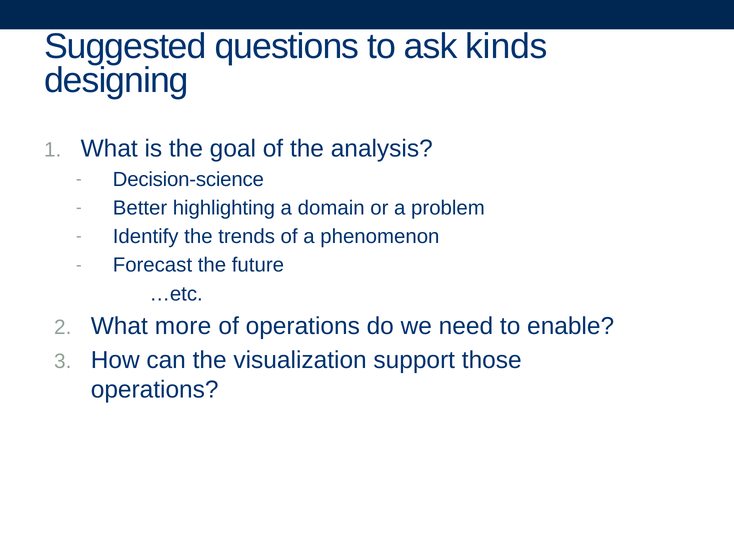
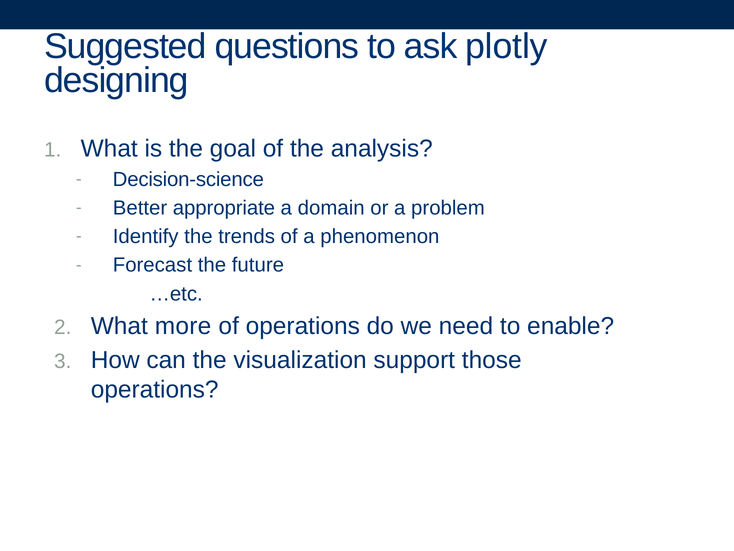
kinds: kinds -> plotly
highlighting: highlighting -> appropriate
